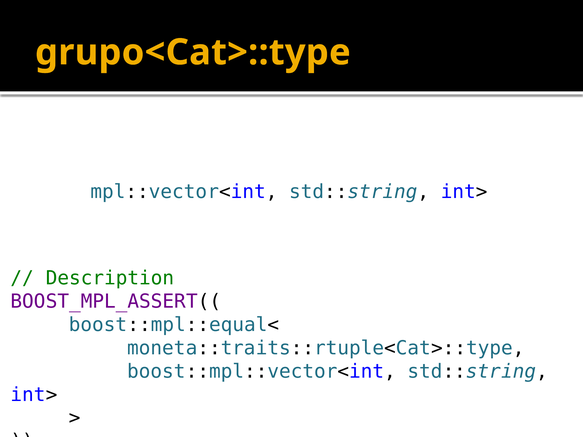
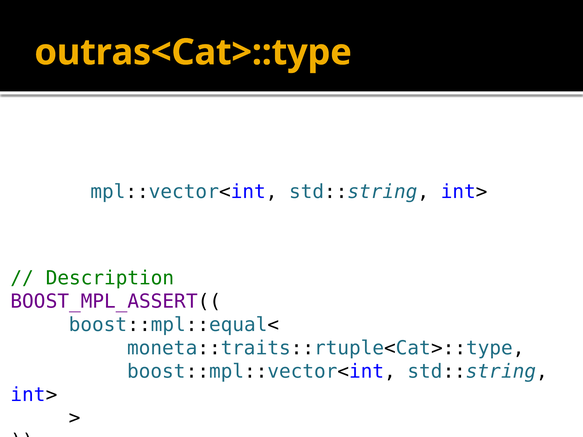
grupo<Cat>::type: grupo<Cat>::type -> outras<Cat>::type
